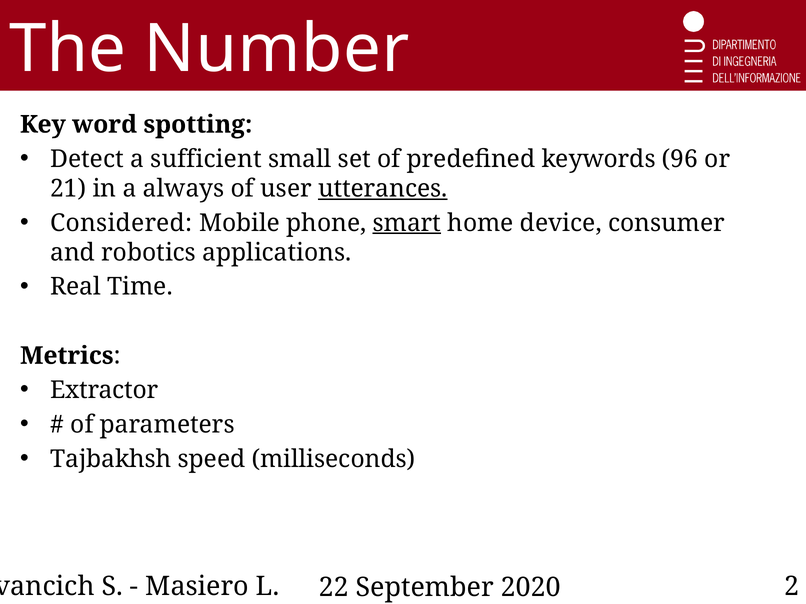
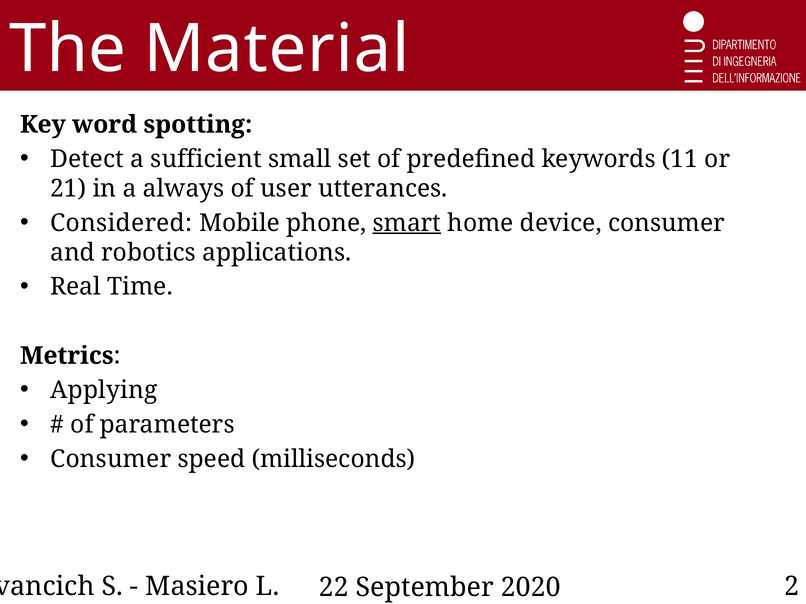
Number: Number -> Material
96: 96 -> 11
utterances underline: present -> none
Extractor: Extractor -> Applying
Tajbakhsh at (111, 459): Tajbakhsh -> Consumer
